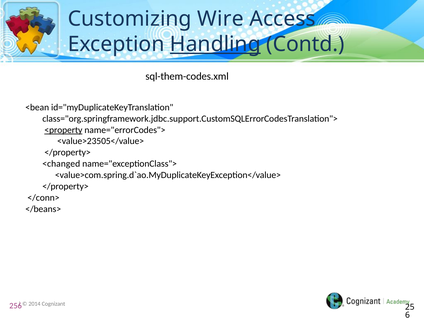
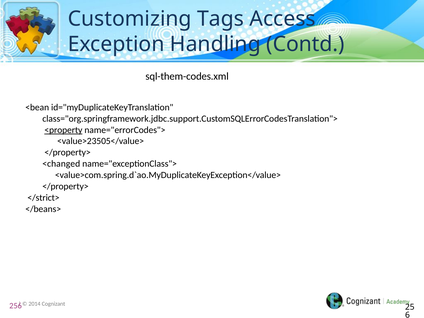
Wire: Wire -> Tags
Handling underline: present -> none
</conn>: </conn> -> </strict>
